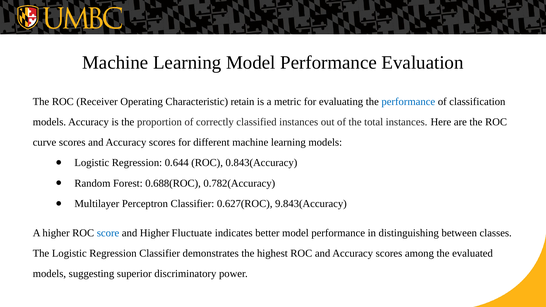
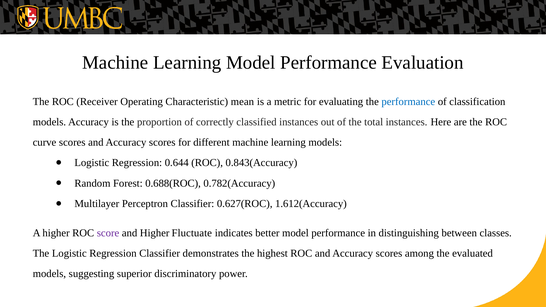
retain: retain -> mean
9.843(Accuracy: 9.843(Accuracy -> 1.612(Accuracy
score colour: blue -> purple
